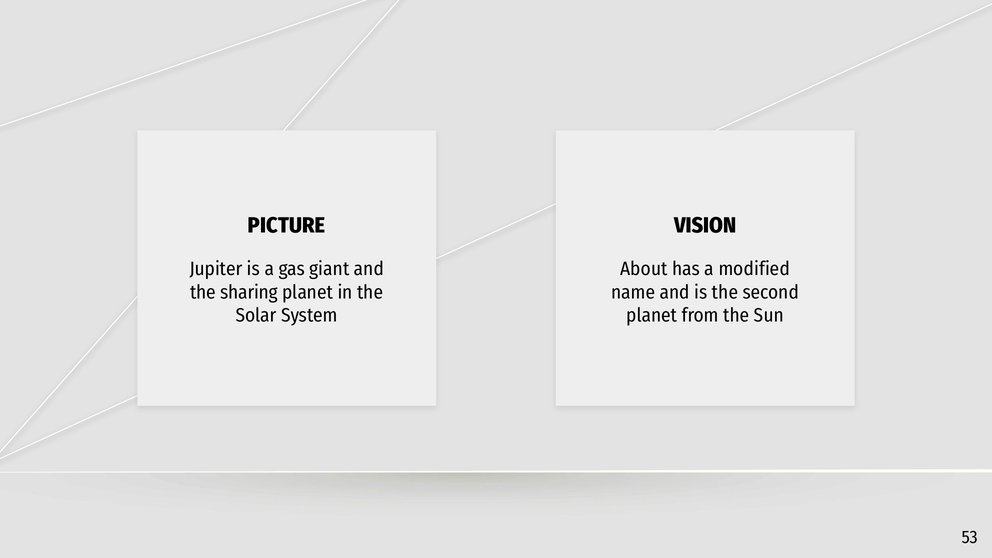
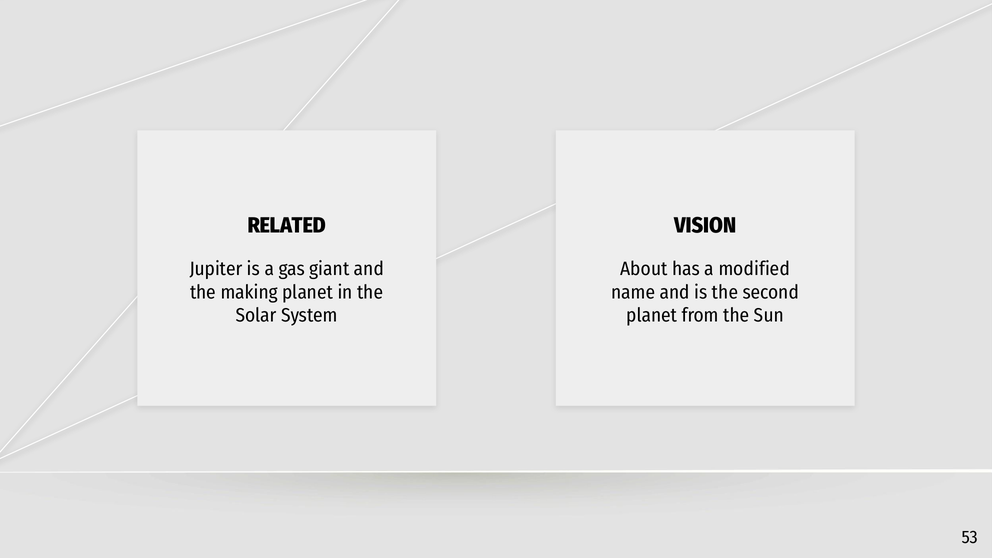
PICTURE: PICTURE -> RELATED
sharing: sharing -> making
